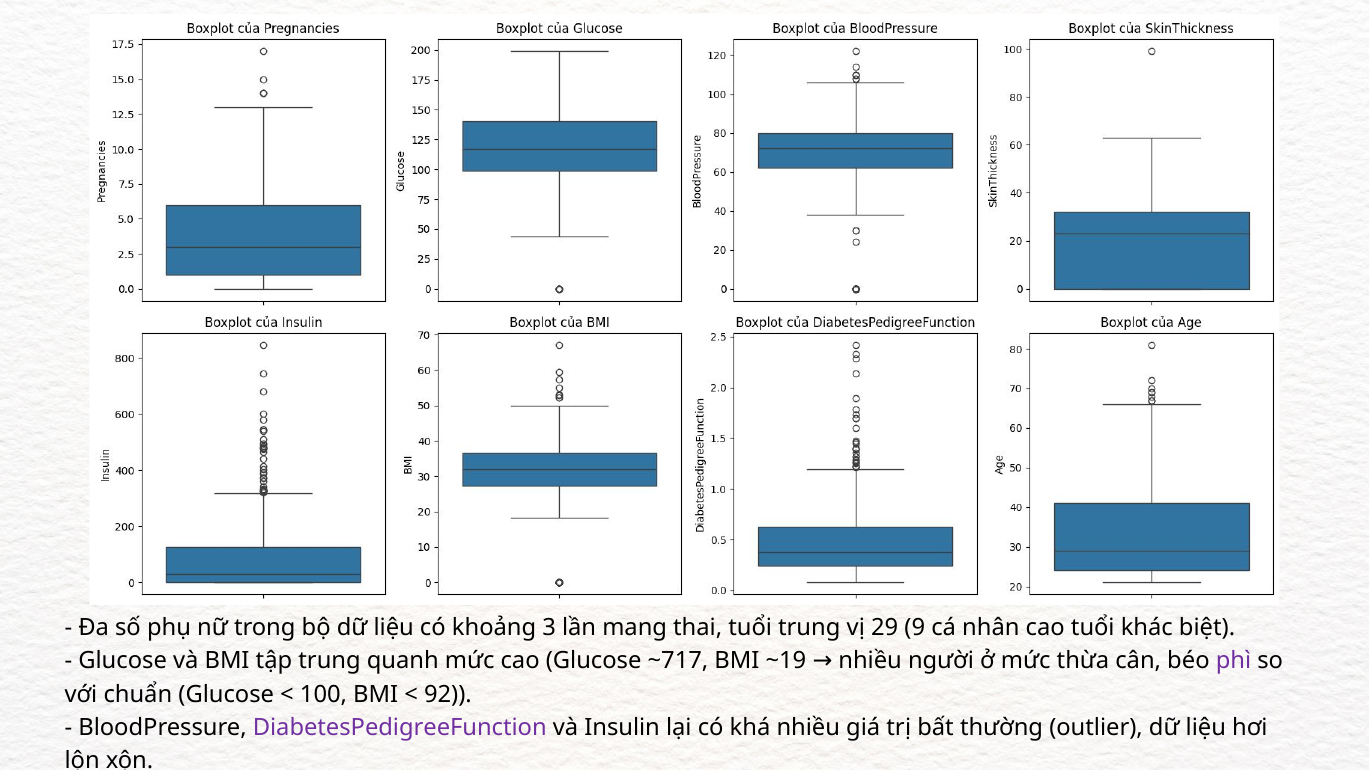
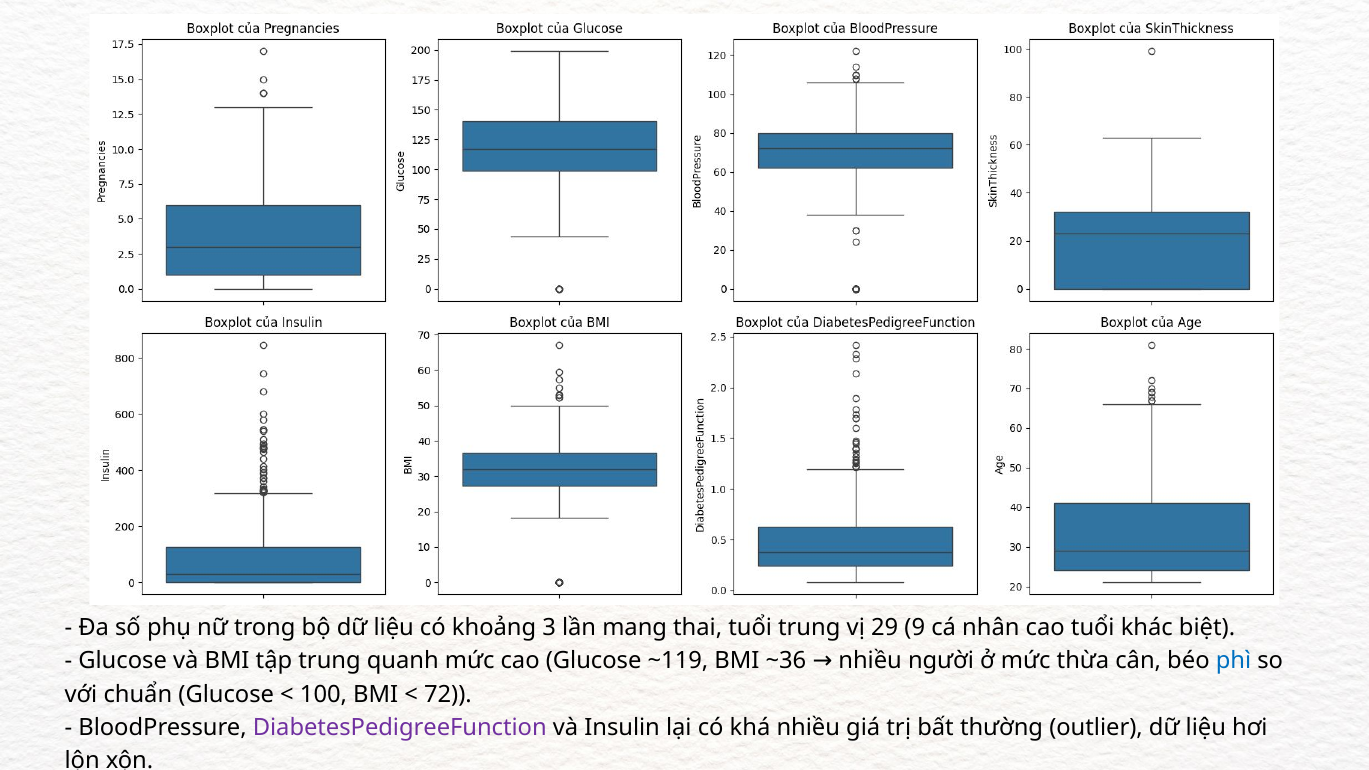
~717: ~717 -> ~119
~19: ~19 -> ~36
phì colour: purple -> blue
92: 92 -> 72
